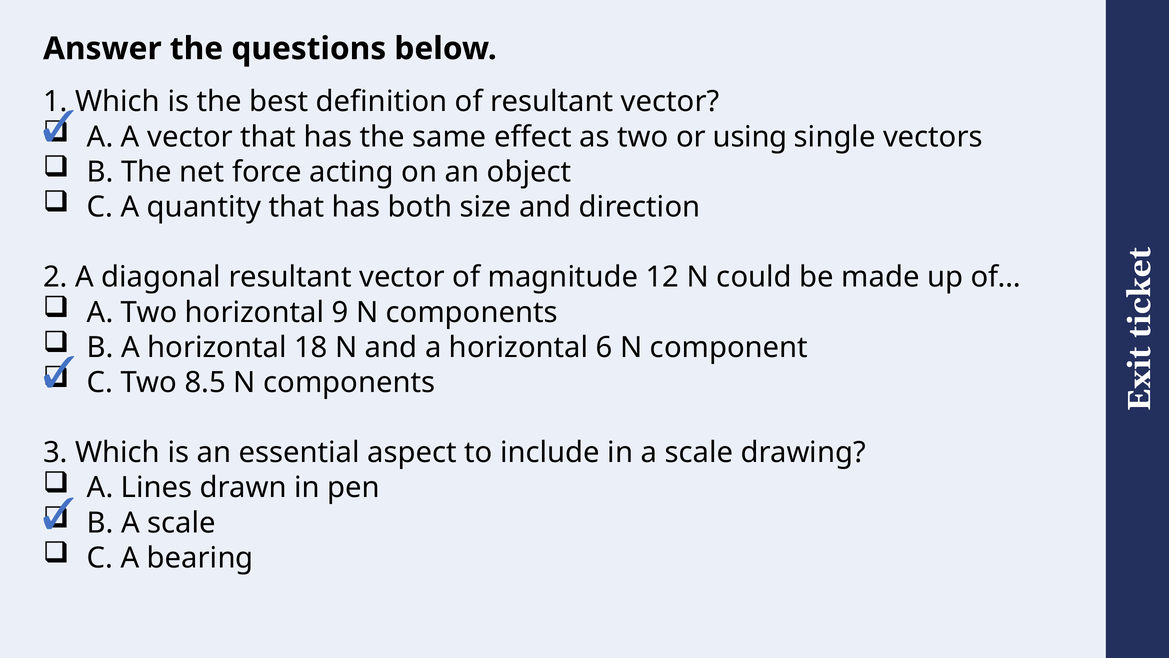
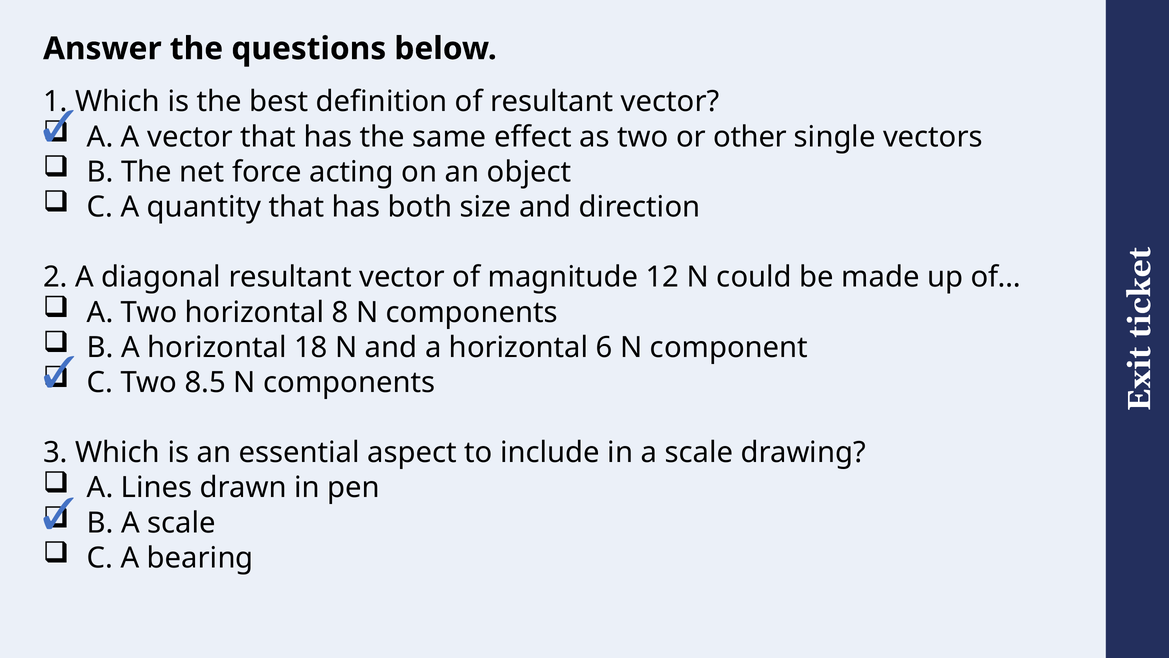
using: using -> other
9: 9 -> 8
